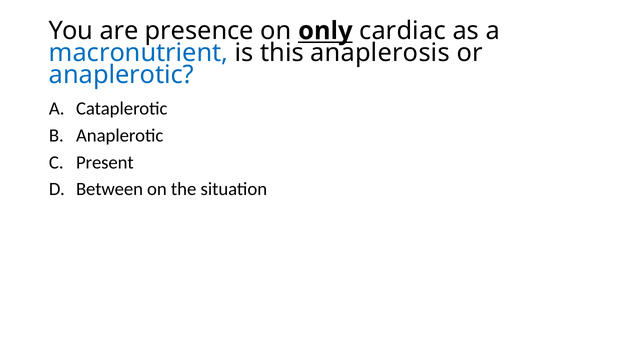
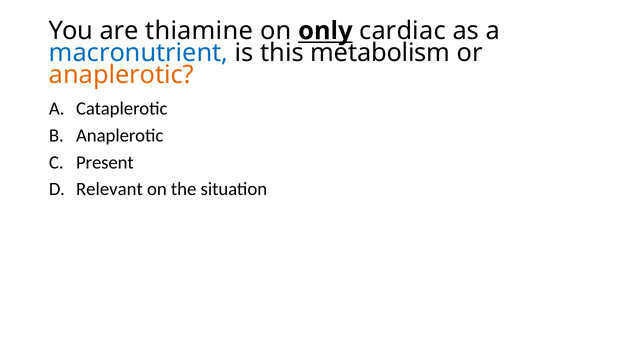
presence: presence -> thiamine
anaplerosis: anaplerosis -> metabolism
anaplerotic at (121, 75) colour: blue -> orange
Between: Between -> Relevant
